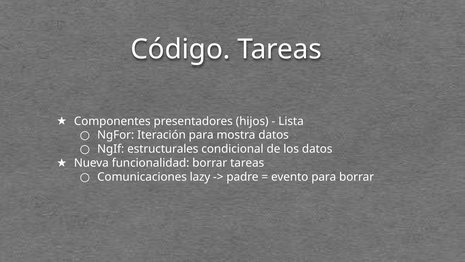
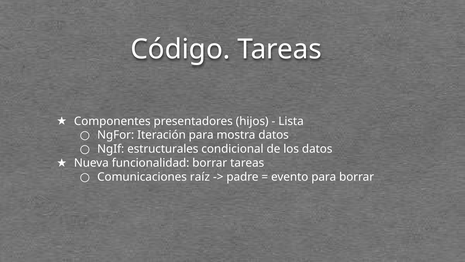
lazy: lazy -> raíz
